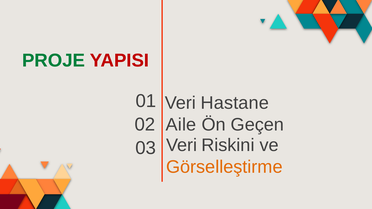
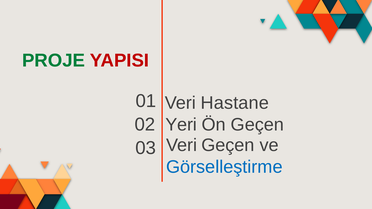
Aile: Aile -> Yeri
Veri Riskini: Riskini -> Geçen
Görselleştirme colour: orange -> blue
